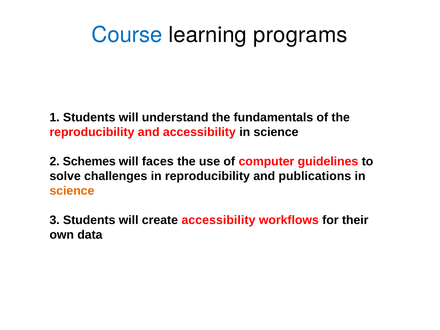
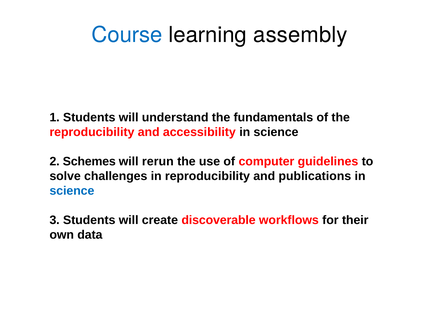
programs: programs -> assembly
faces: faces -> rerun
science at (72, 191) colour: orange -> blue
create accessibility: accessibility -> discoverable
